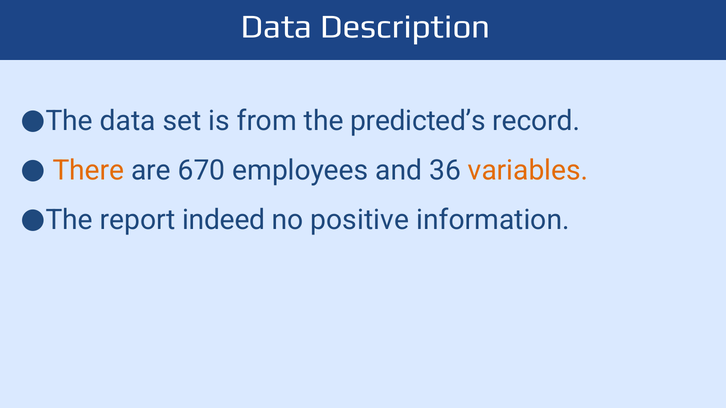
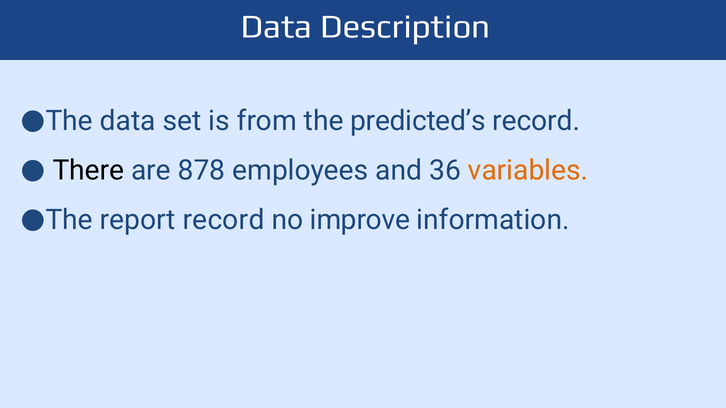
There colour: orange -> black
670: 670 -> 878
report indeed: indeed -> record
positive: positive -> improve
